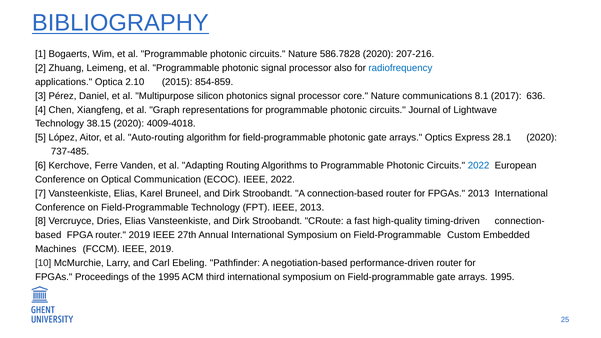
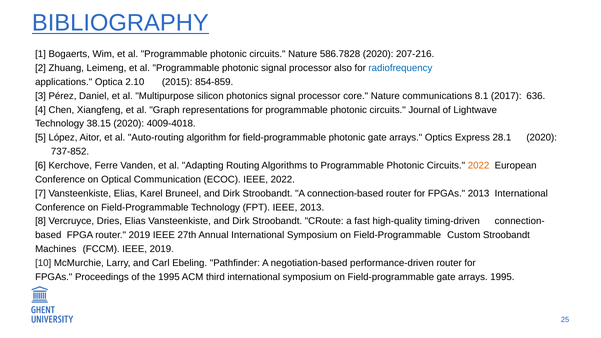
737-485: 737-485 -> 737-852
2022 at (479, 166) colour: blue -> orange
Custom Embedded: Embedded -> Stroobandt
